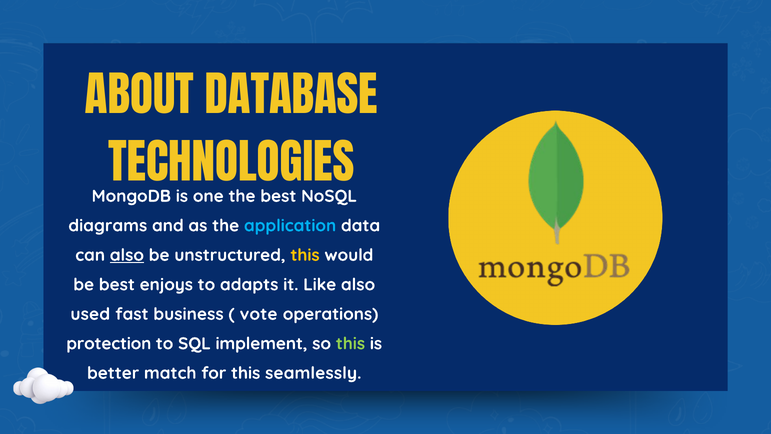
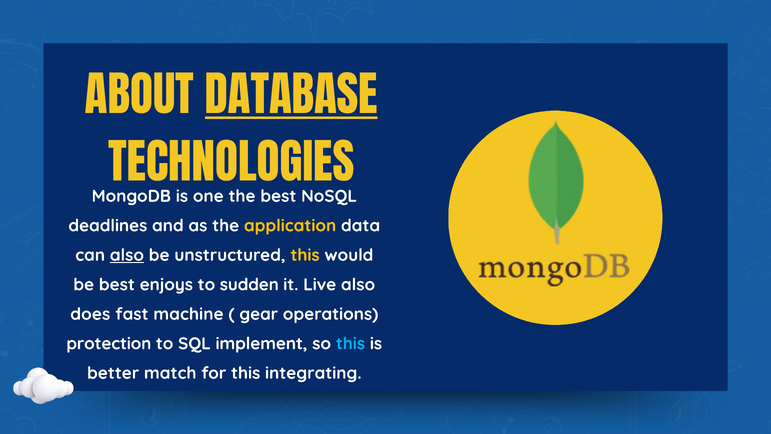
DATABASE underline: none -> present
diagrams: diagrams -> deadlines
application colour: light blue -> yellow
adapts: adapts -> sudden
Like: Like -> Live
used: used -> does
business: business -> machine
vote: vote -> gear
this at (350, 343) colour: light green -> light blue
seamlessly: seamlessly -> integrating
